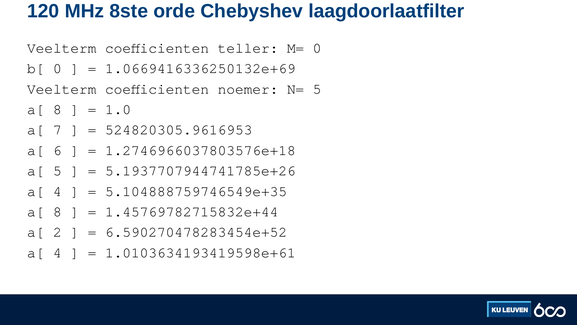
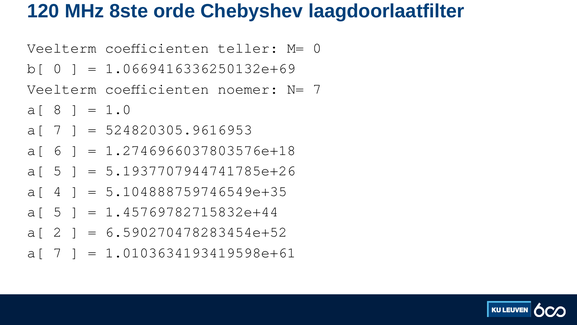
N= 5: 5 -> 7
8 at (58, 211): 8 -> 5
4 at (58, 252): 4 -> 7
